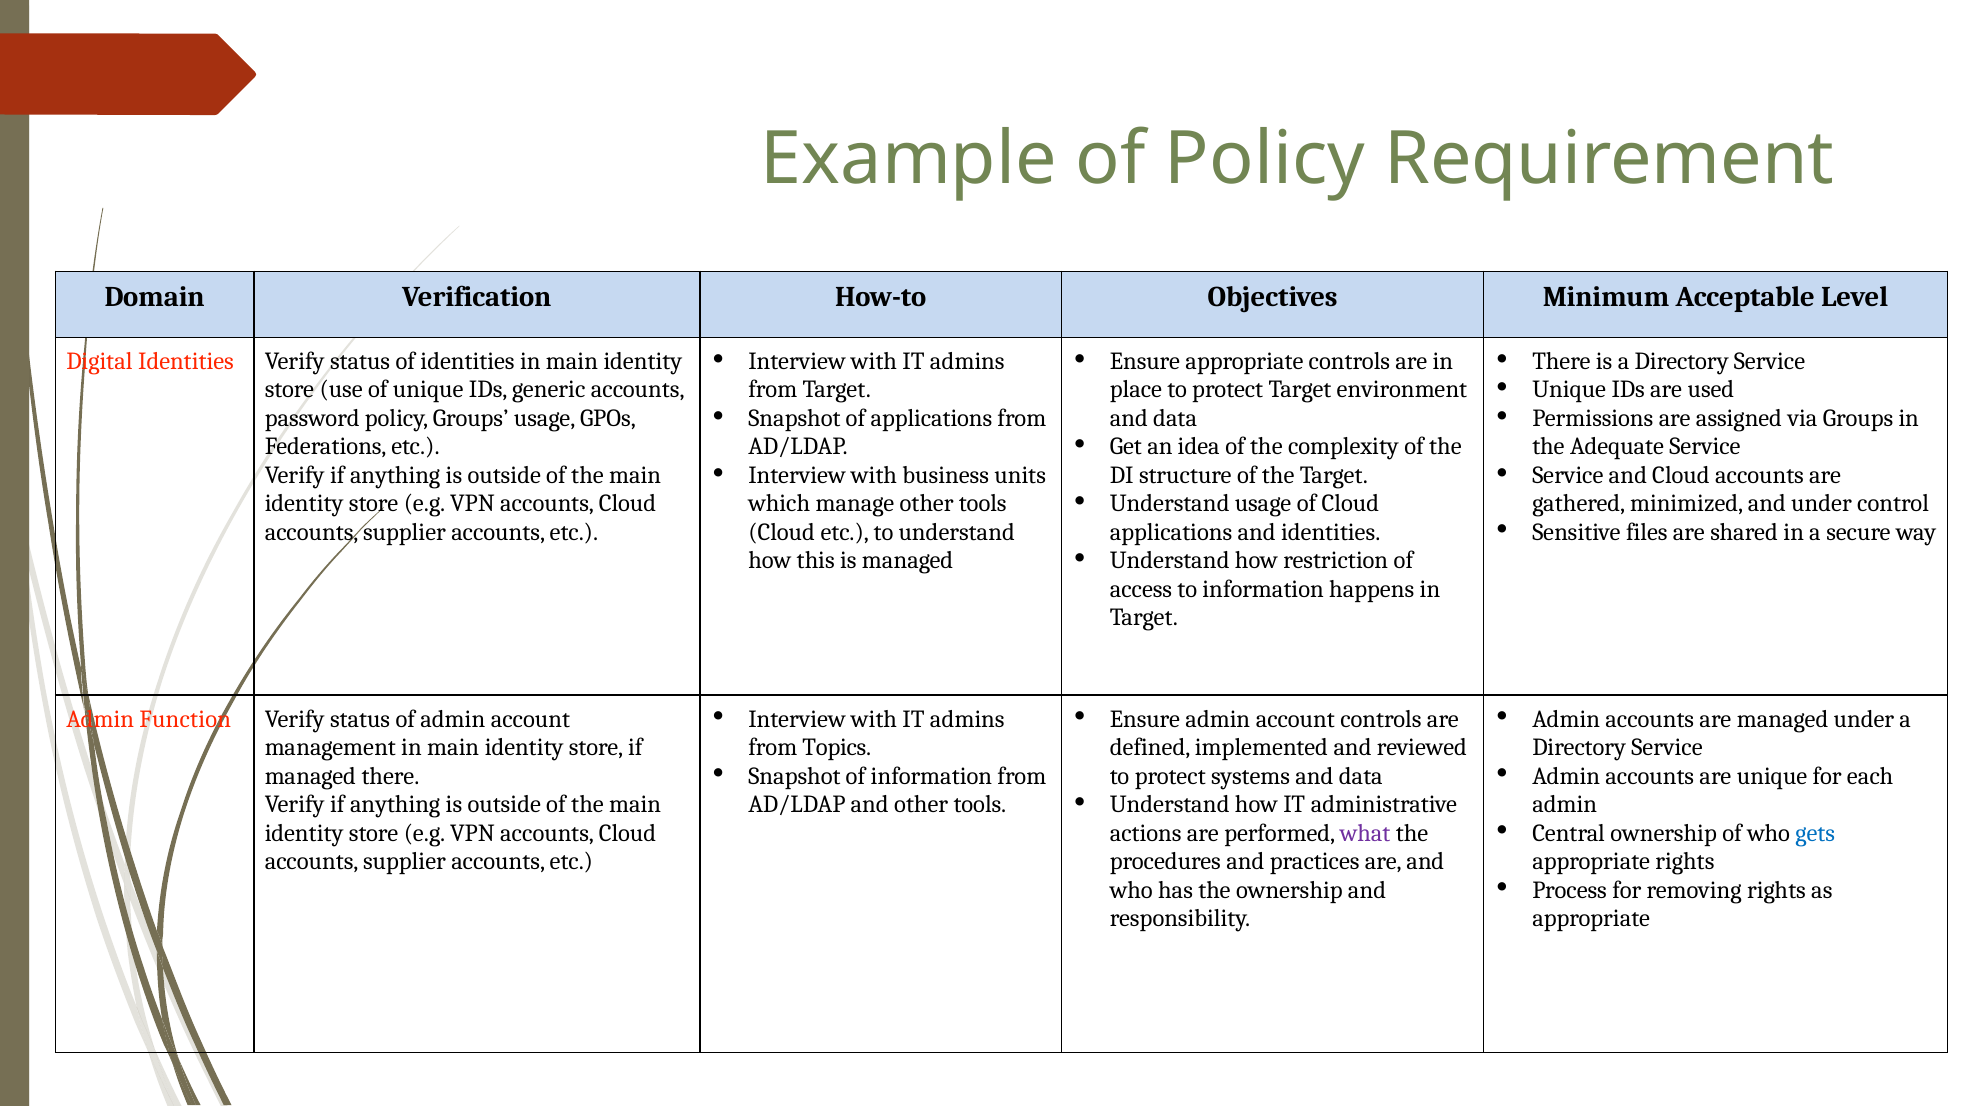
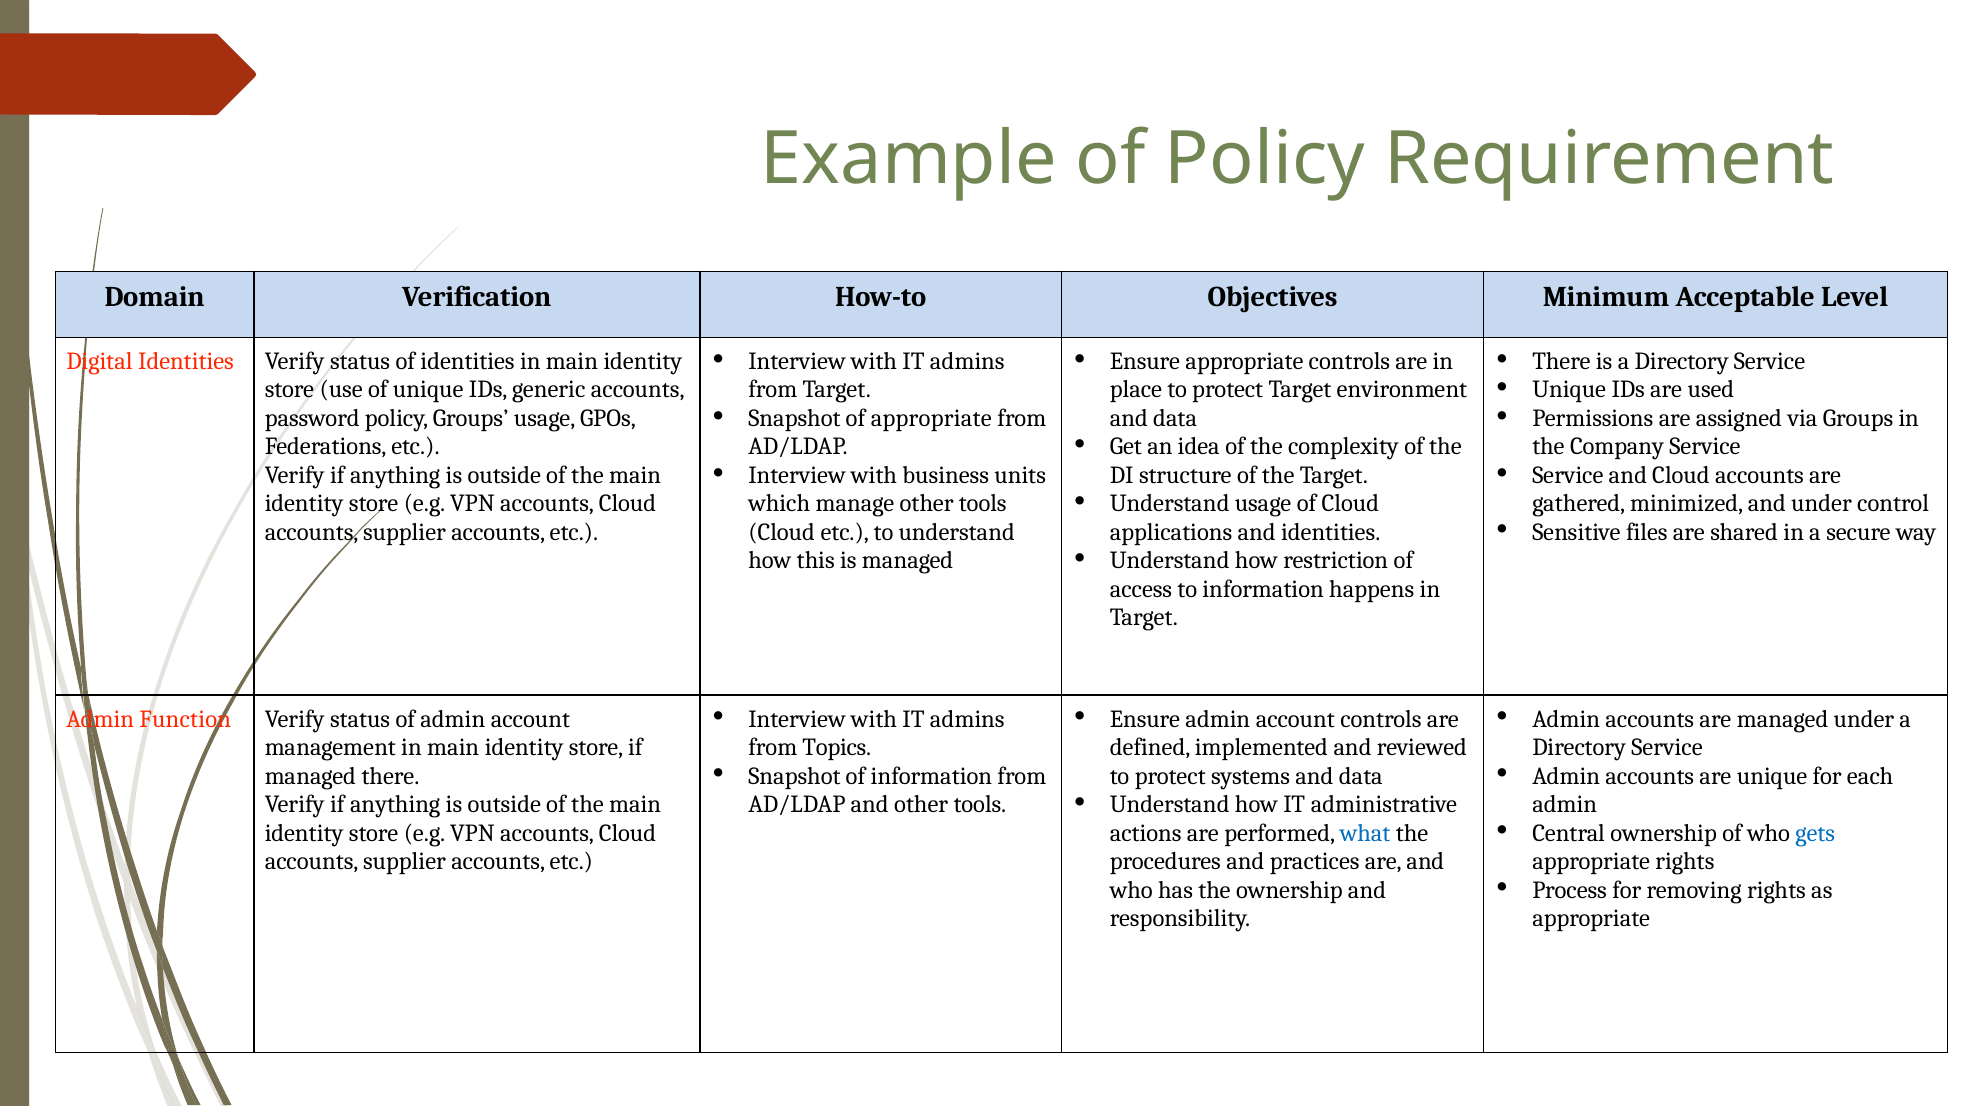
of applications: applications -> appropriate
Adequate: Adequate -> Company
what colour: purple -> blue
